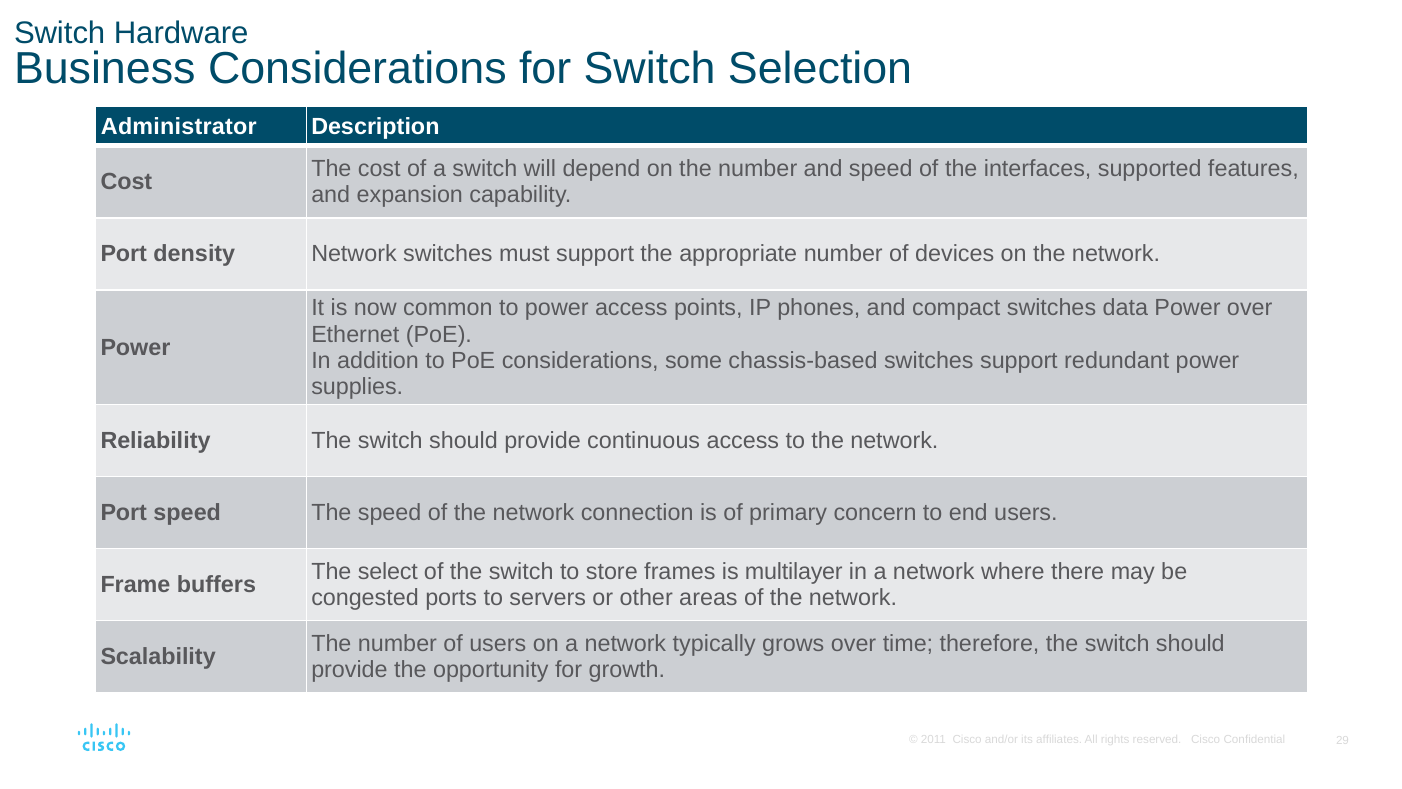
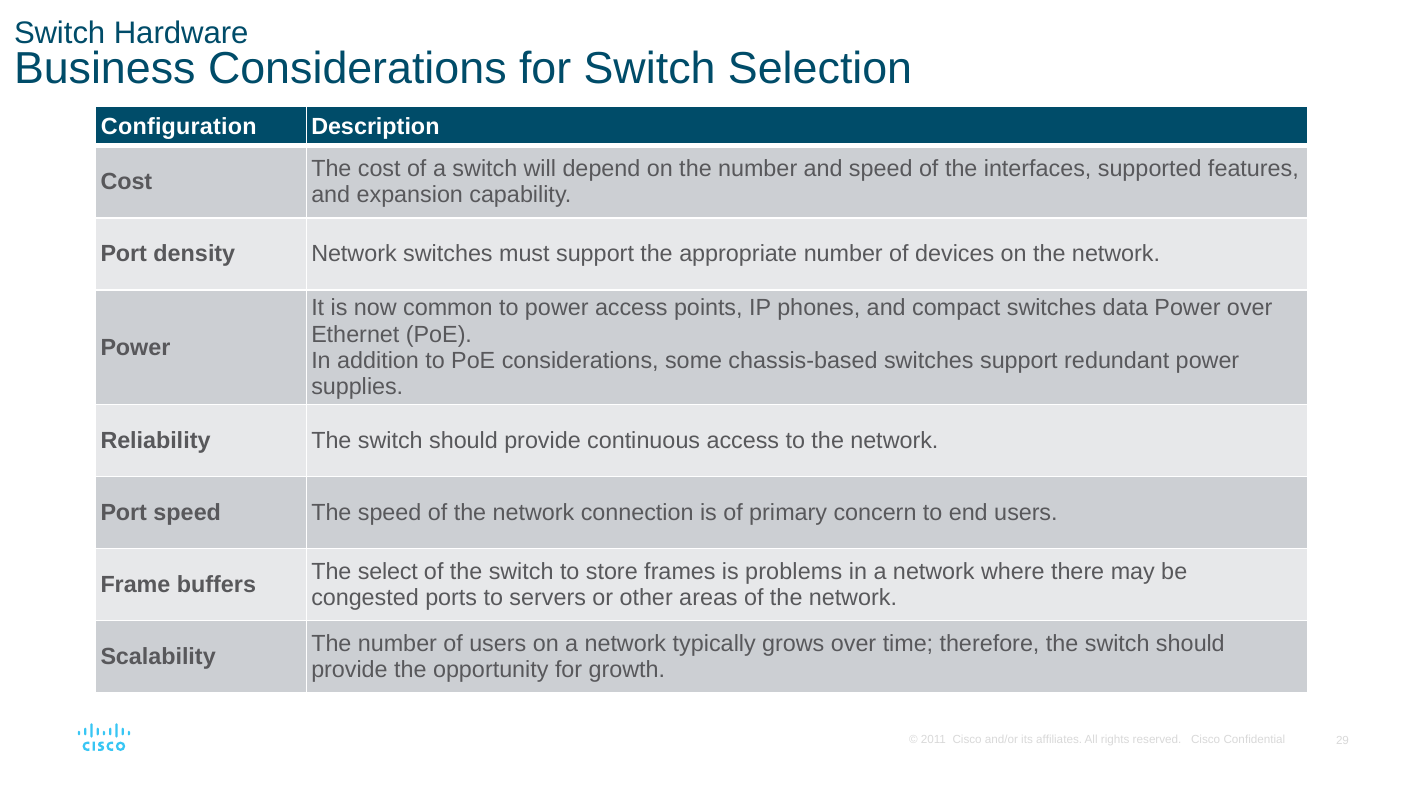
Administrator: Administrator -> Configuration
multilayer: multilayer -> problems
